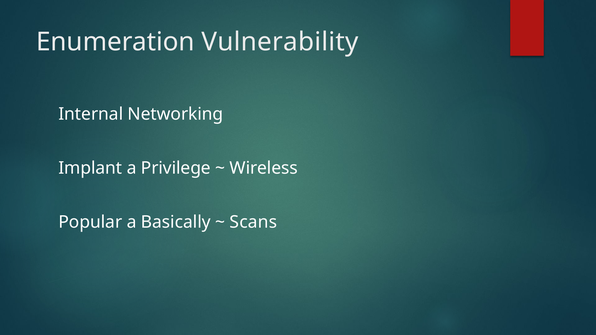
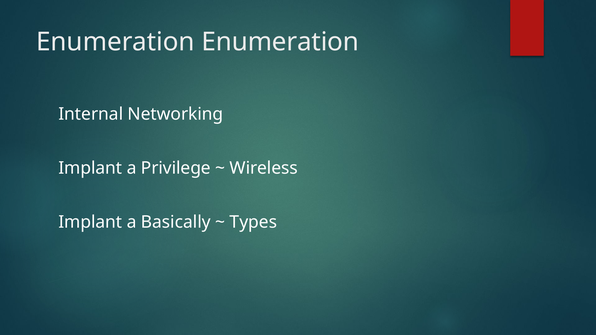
Enumeration Vulnerability: Vulnerability -> Enumeration
Popular at (90, 222): Popular -> Implant
Scans: Scans -> Types
